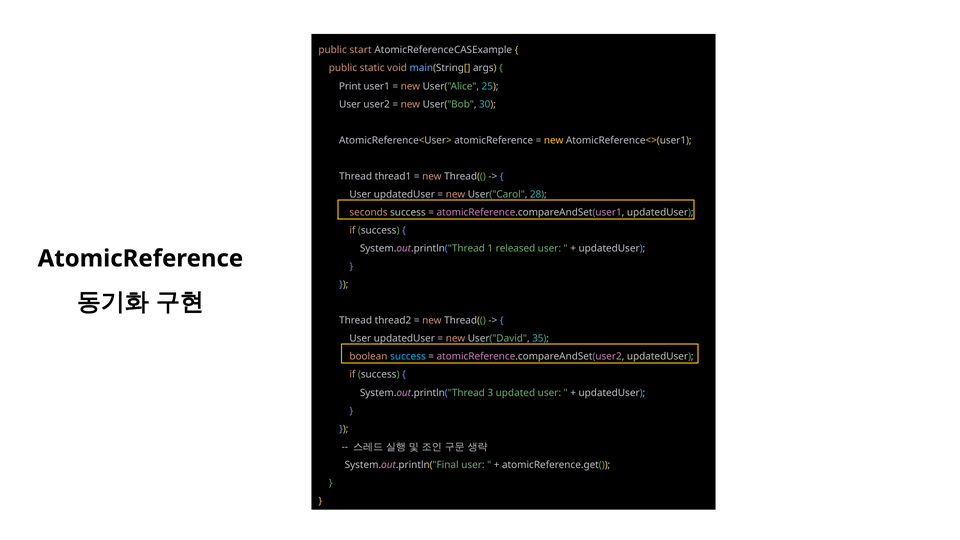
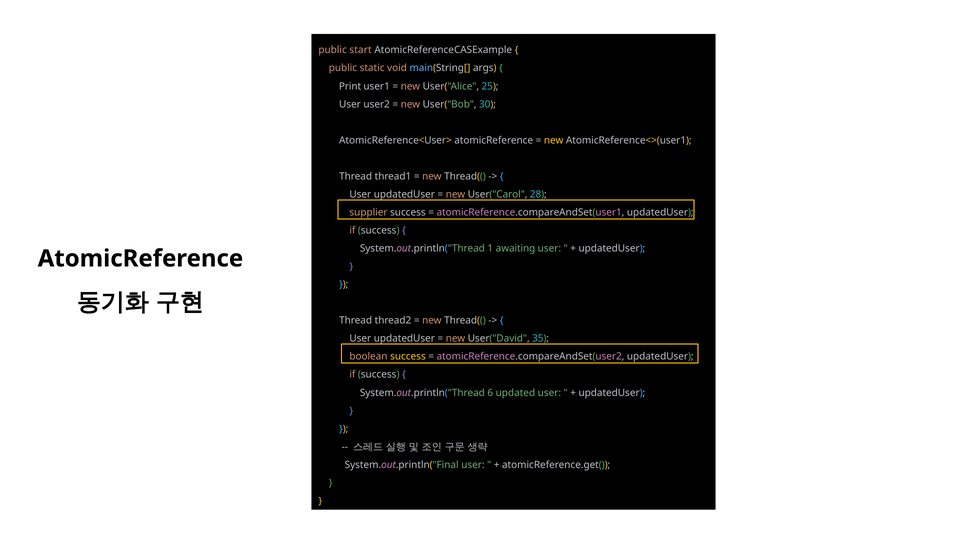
seconds: seconds -> supplier
released: released -> awaiting
success at (408, 357) colour: light blue -> yellow
3: 3 -> 6
